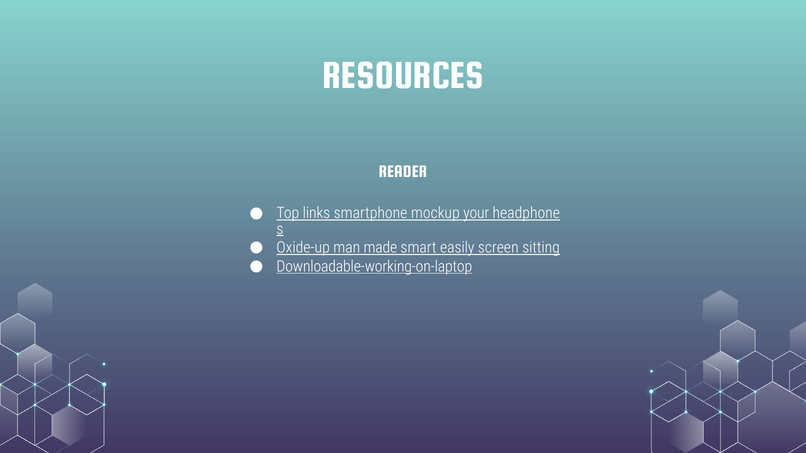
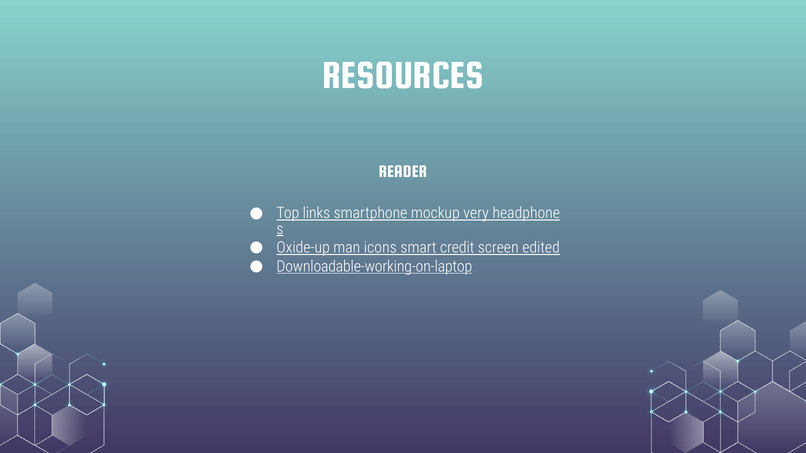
your: your -> very
made: made -> icons
easily: easily -> credit
sitting: sitting -> edited
